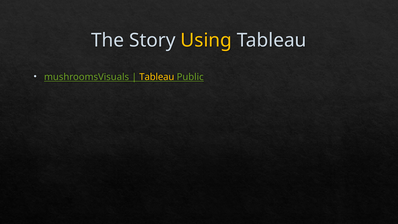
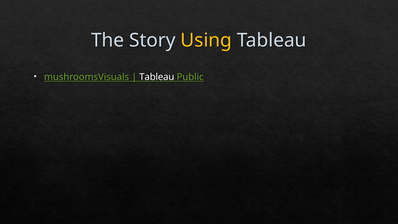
Tableau at (157, 77) colour: yellow -> white
